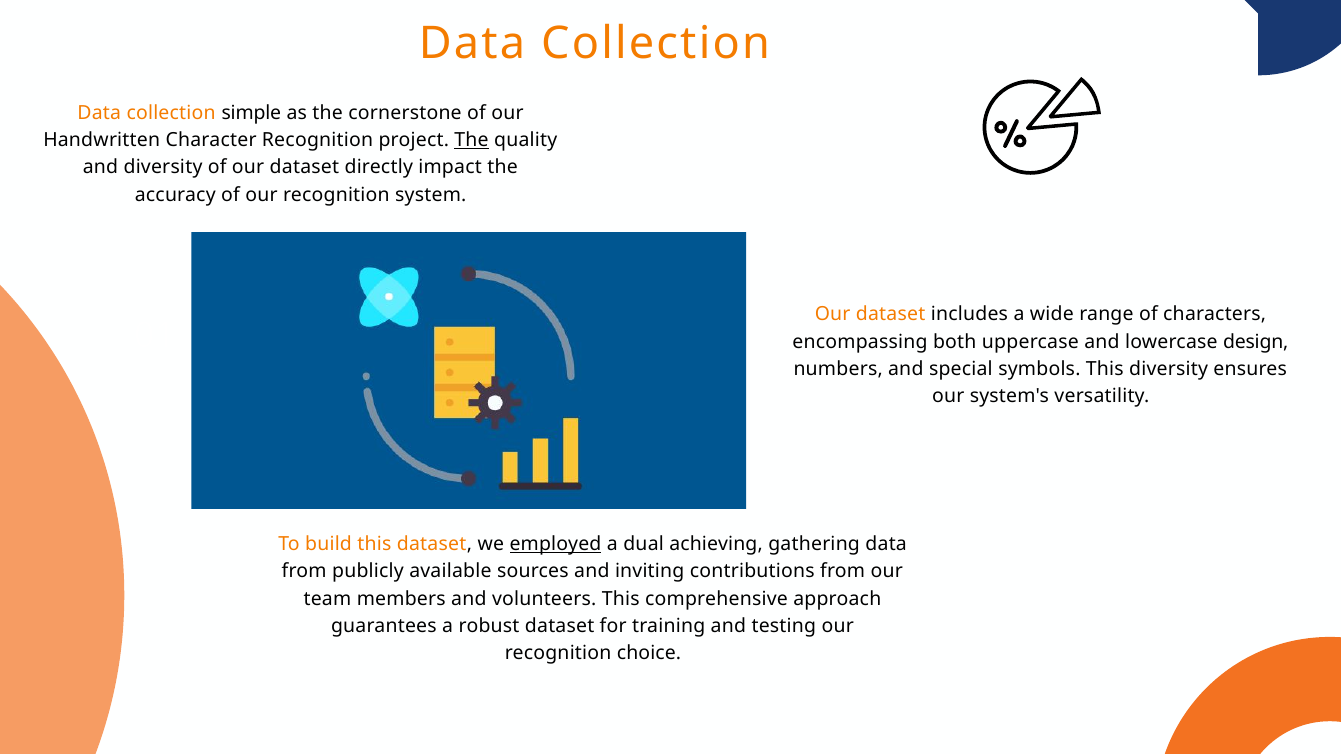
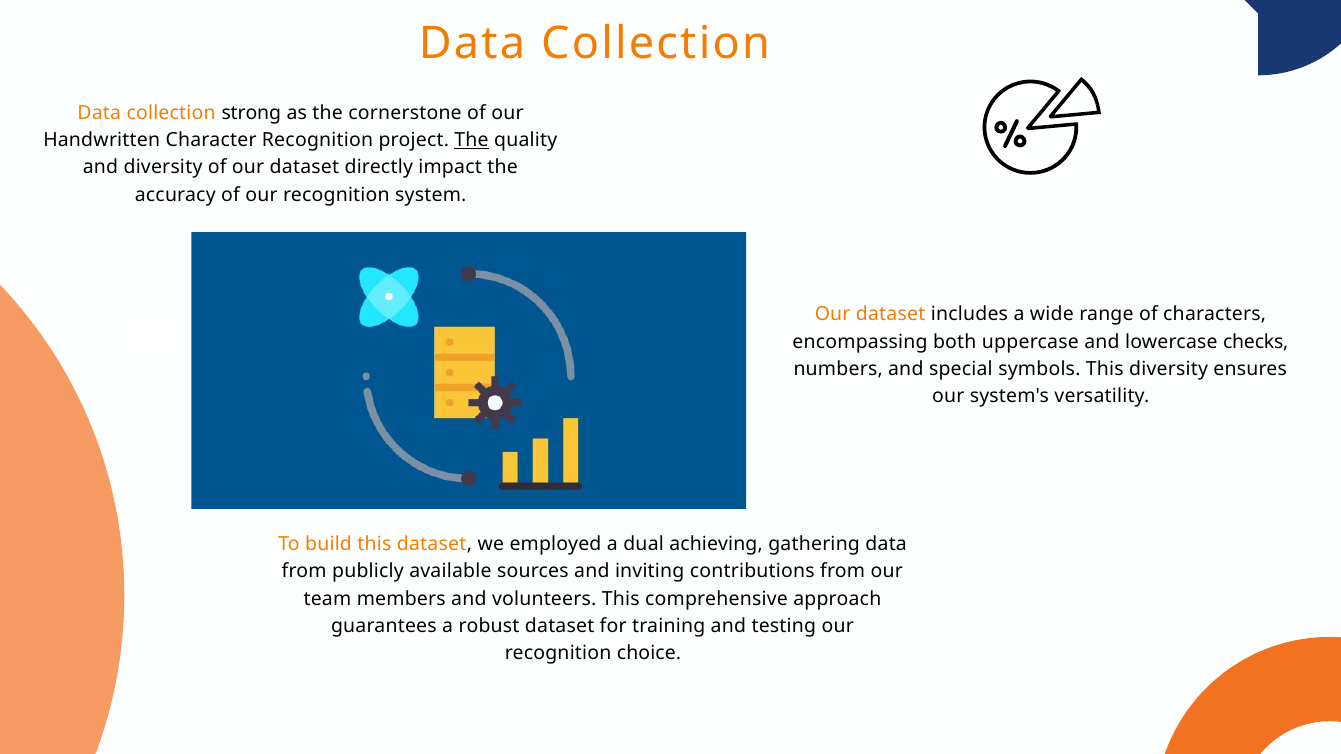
simple: simple -> strong
design: design -> checks
employed underline: present -> none
